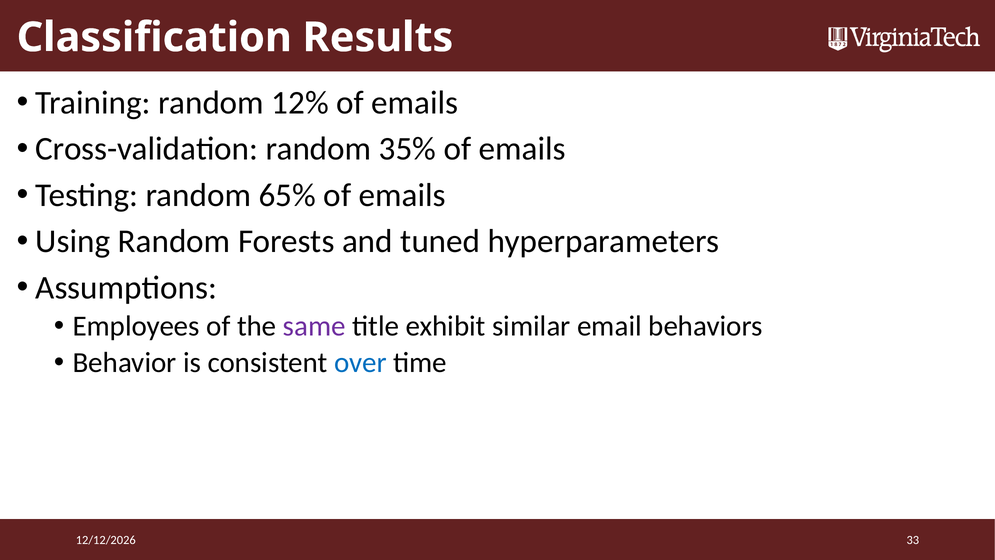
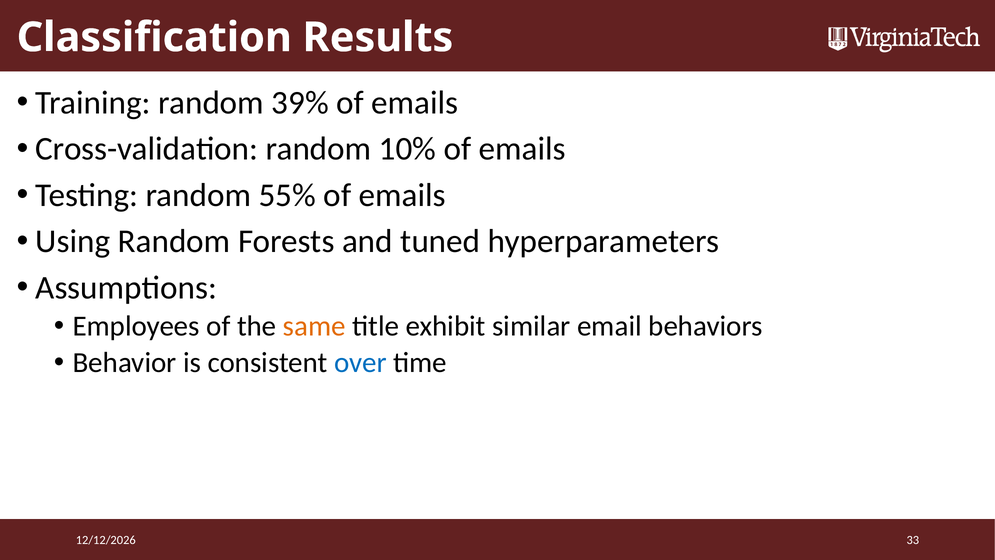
12%: 12% -> 39%
35%: 35% -> 10%
65%: 65% -> 55%
same colour: purple -> orange
